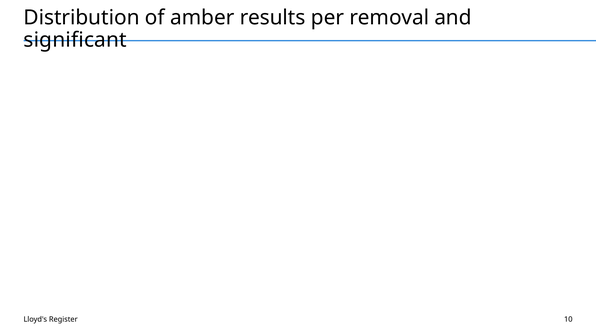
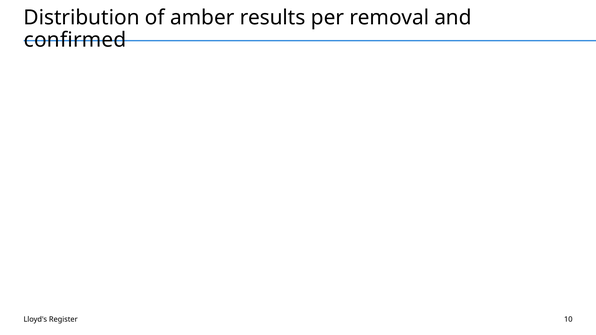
significant: significant -> confirmed
